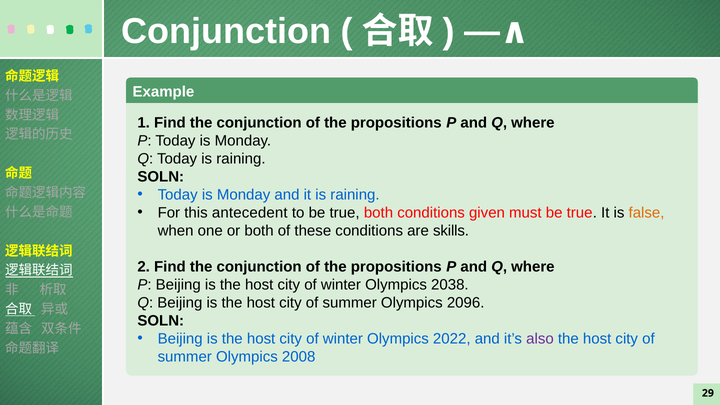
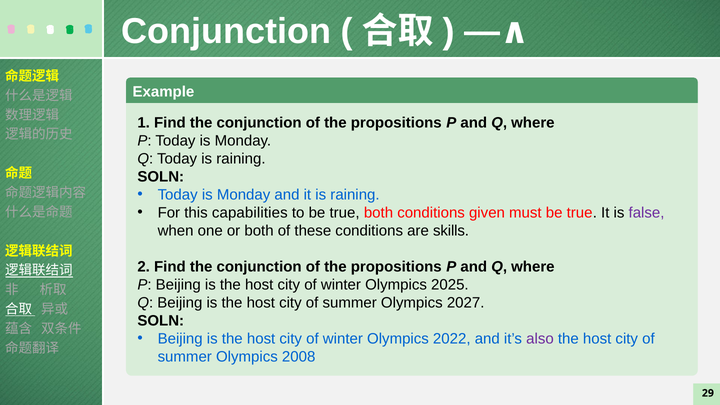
antecedent: antecedent -> capabilities
false colour: orange -> purple
2038: 2038 -> 2025
2096: 2096 -> 2027
